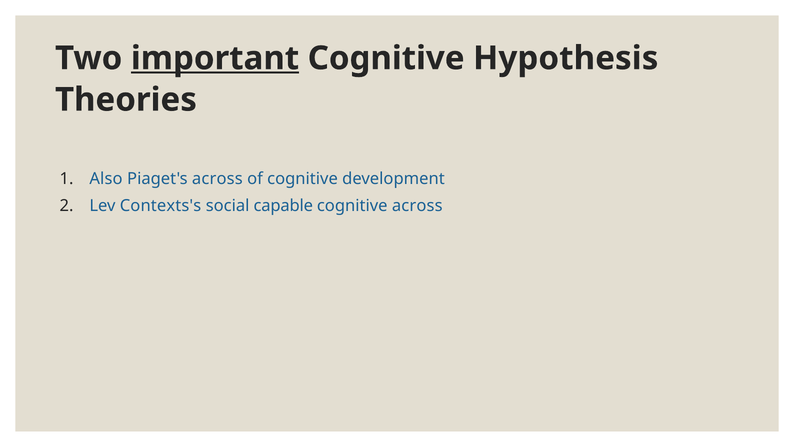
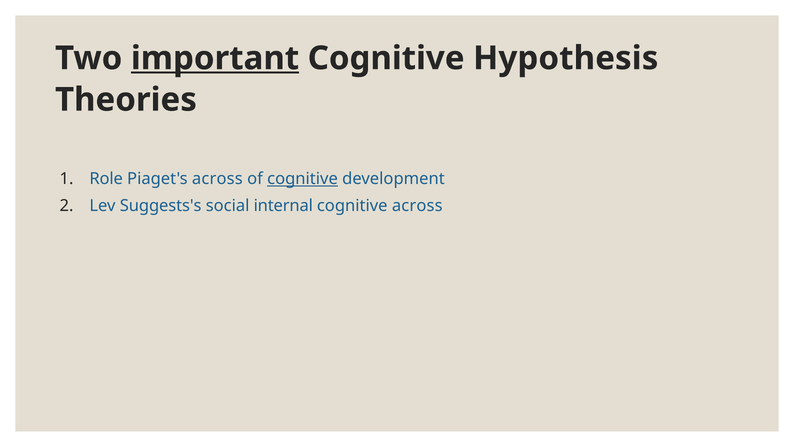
Also: Also -> Role
cognitive at (303, 178) underline: none -> present
Contexts's: Contexts's -> Suggests's
capable: capable -> internal
